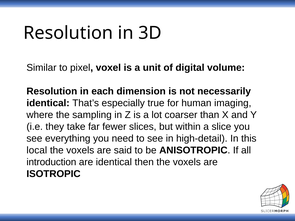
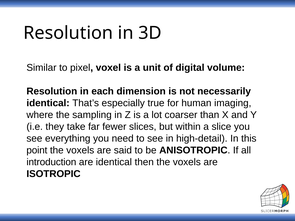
local: local -> point
